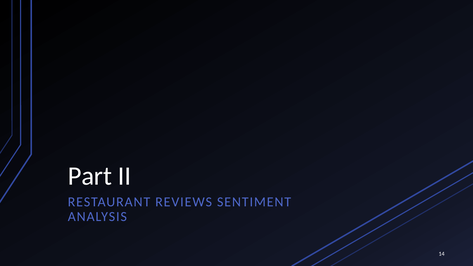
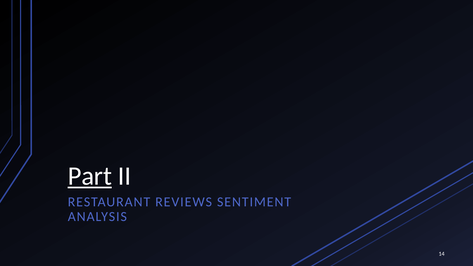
Part underline: none -> present
